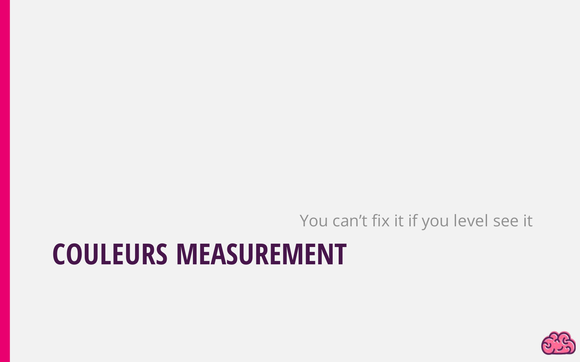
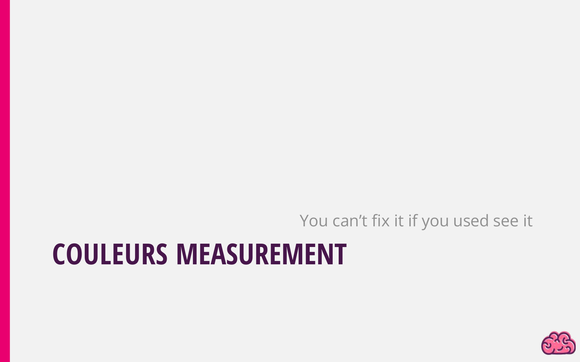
level: level -> used
